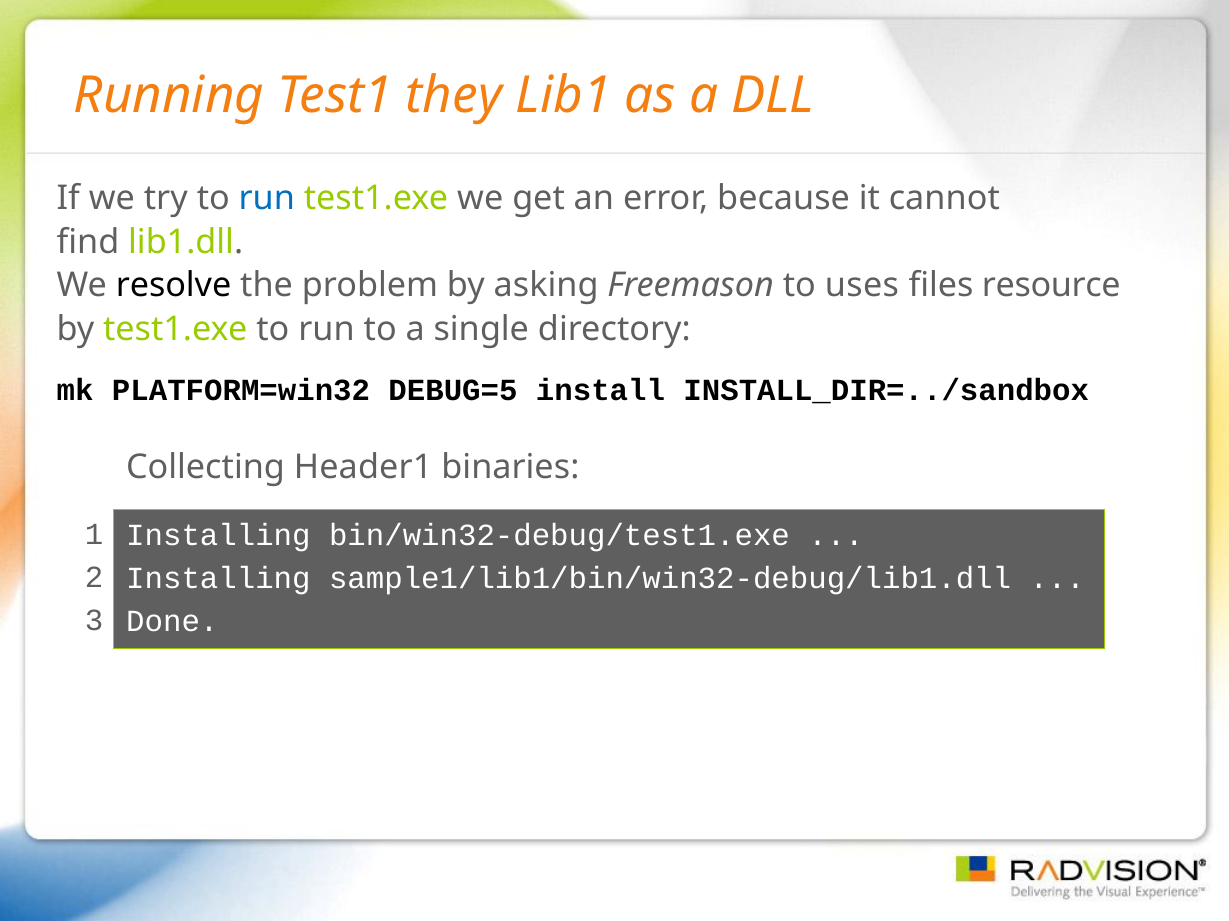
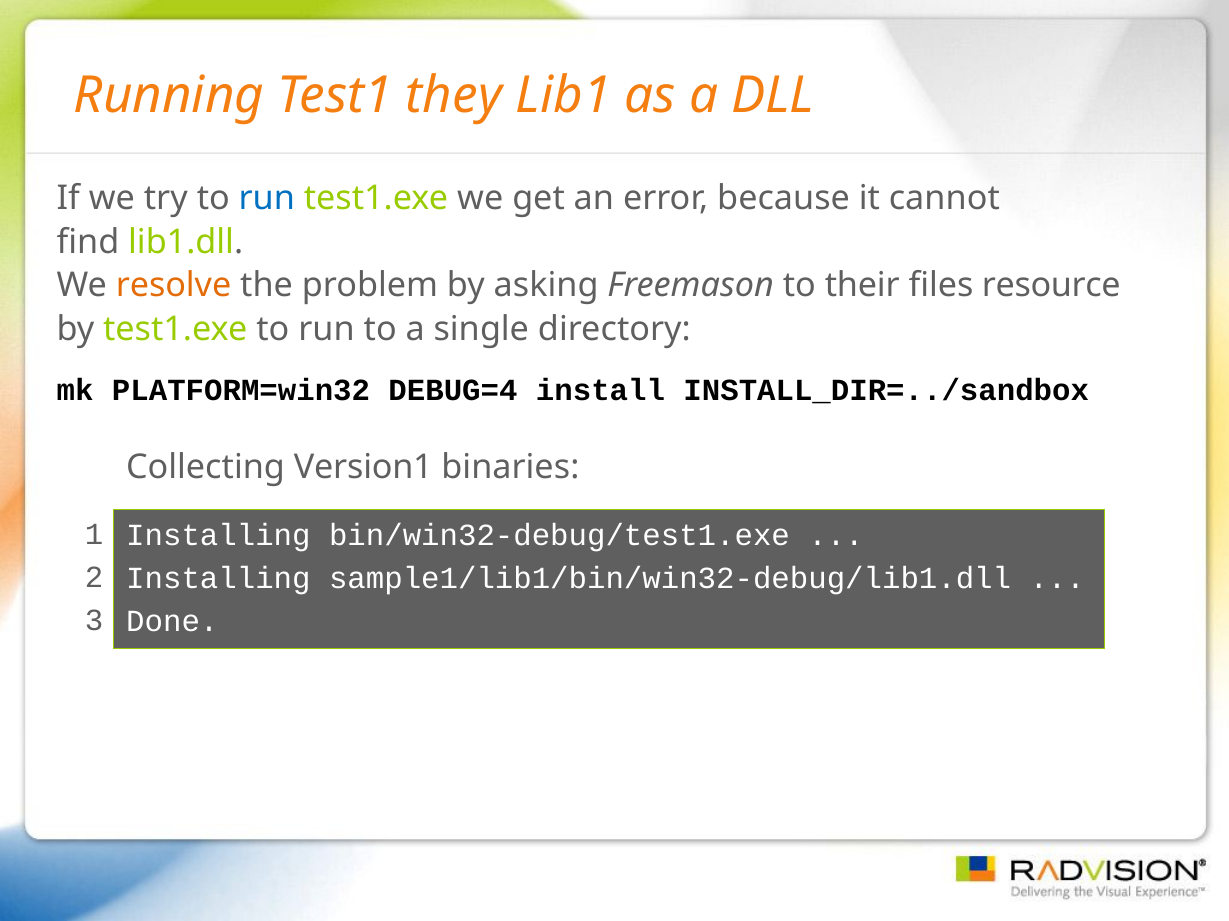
resolve colour: black -> orange
uses: uses -> their
DEBUG=5: DEBUG=5 -> DEBUG=4
Header1: Header1 -> Version1
